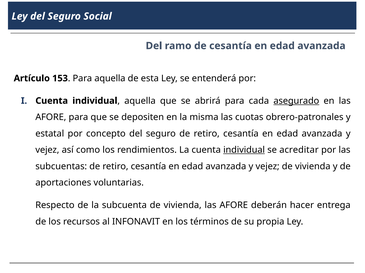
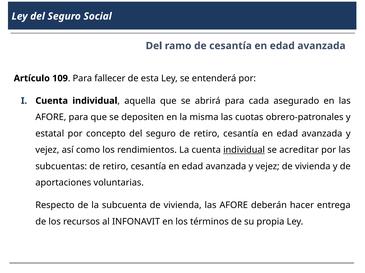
153: 153 -> 109
Para aquella: aquella -> fallecer
asegurado underline: present -> none
